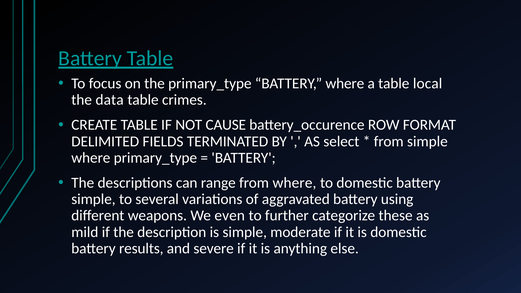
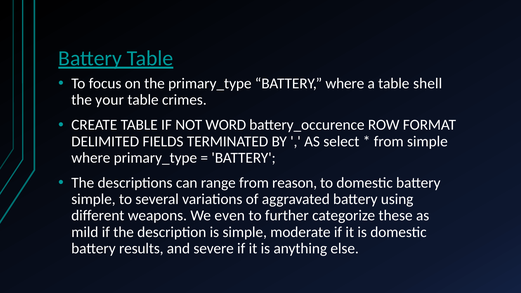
local: local -> shell
data: data -> your
CAUSE: CAUSE -> WORD
from where: where -> reason
